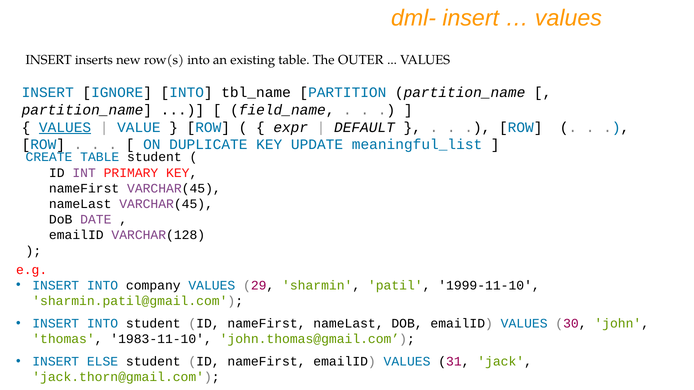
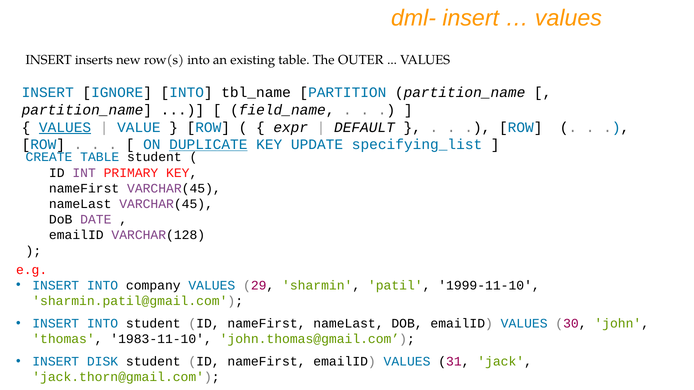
DUPLICATE underline: none -> present
meaningful_list: meaningful_list -> specifying_list
ELSE: ELSE -> DISK
